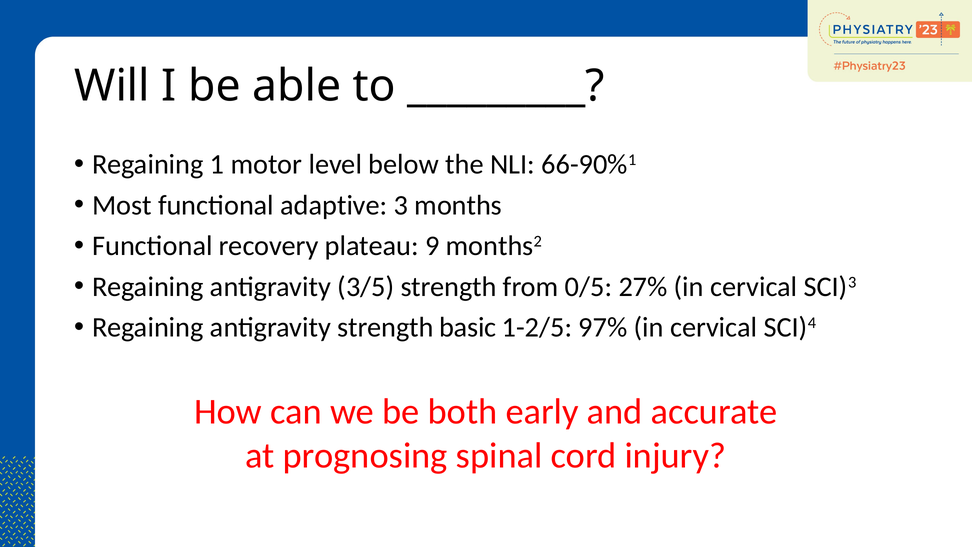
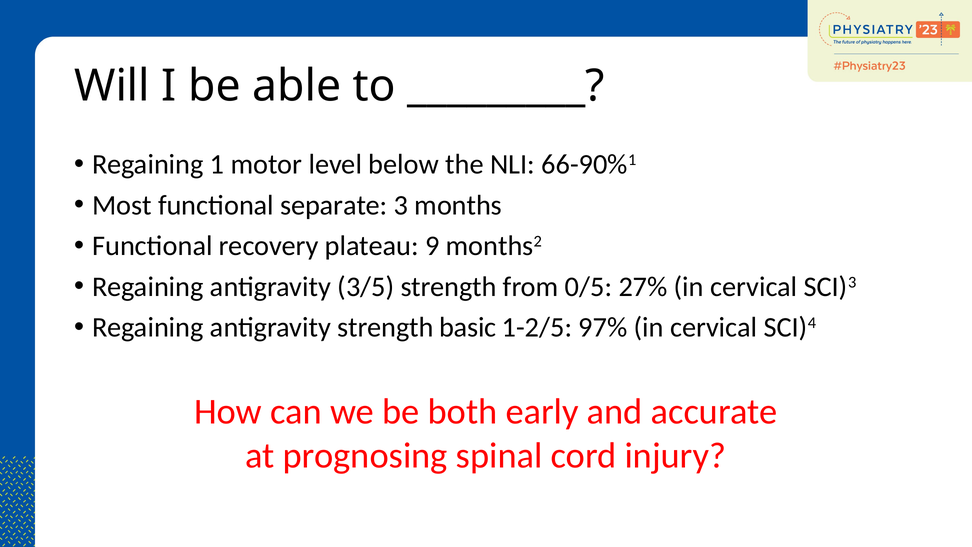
adaptive: adaptive -> separate
